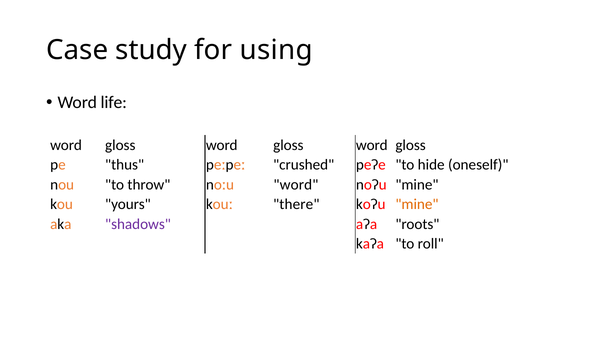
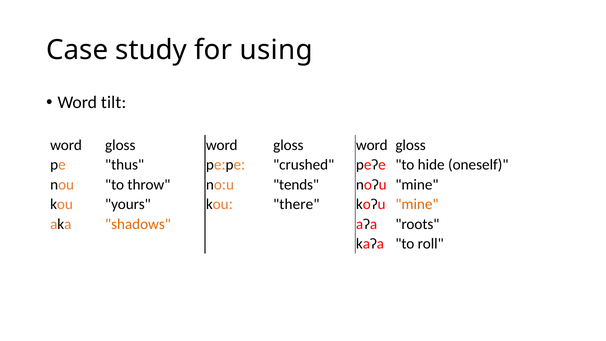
life: life -> tilt
noːu word: word -> tends
shadows colour: purple -> orange
